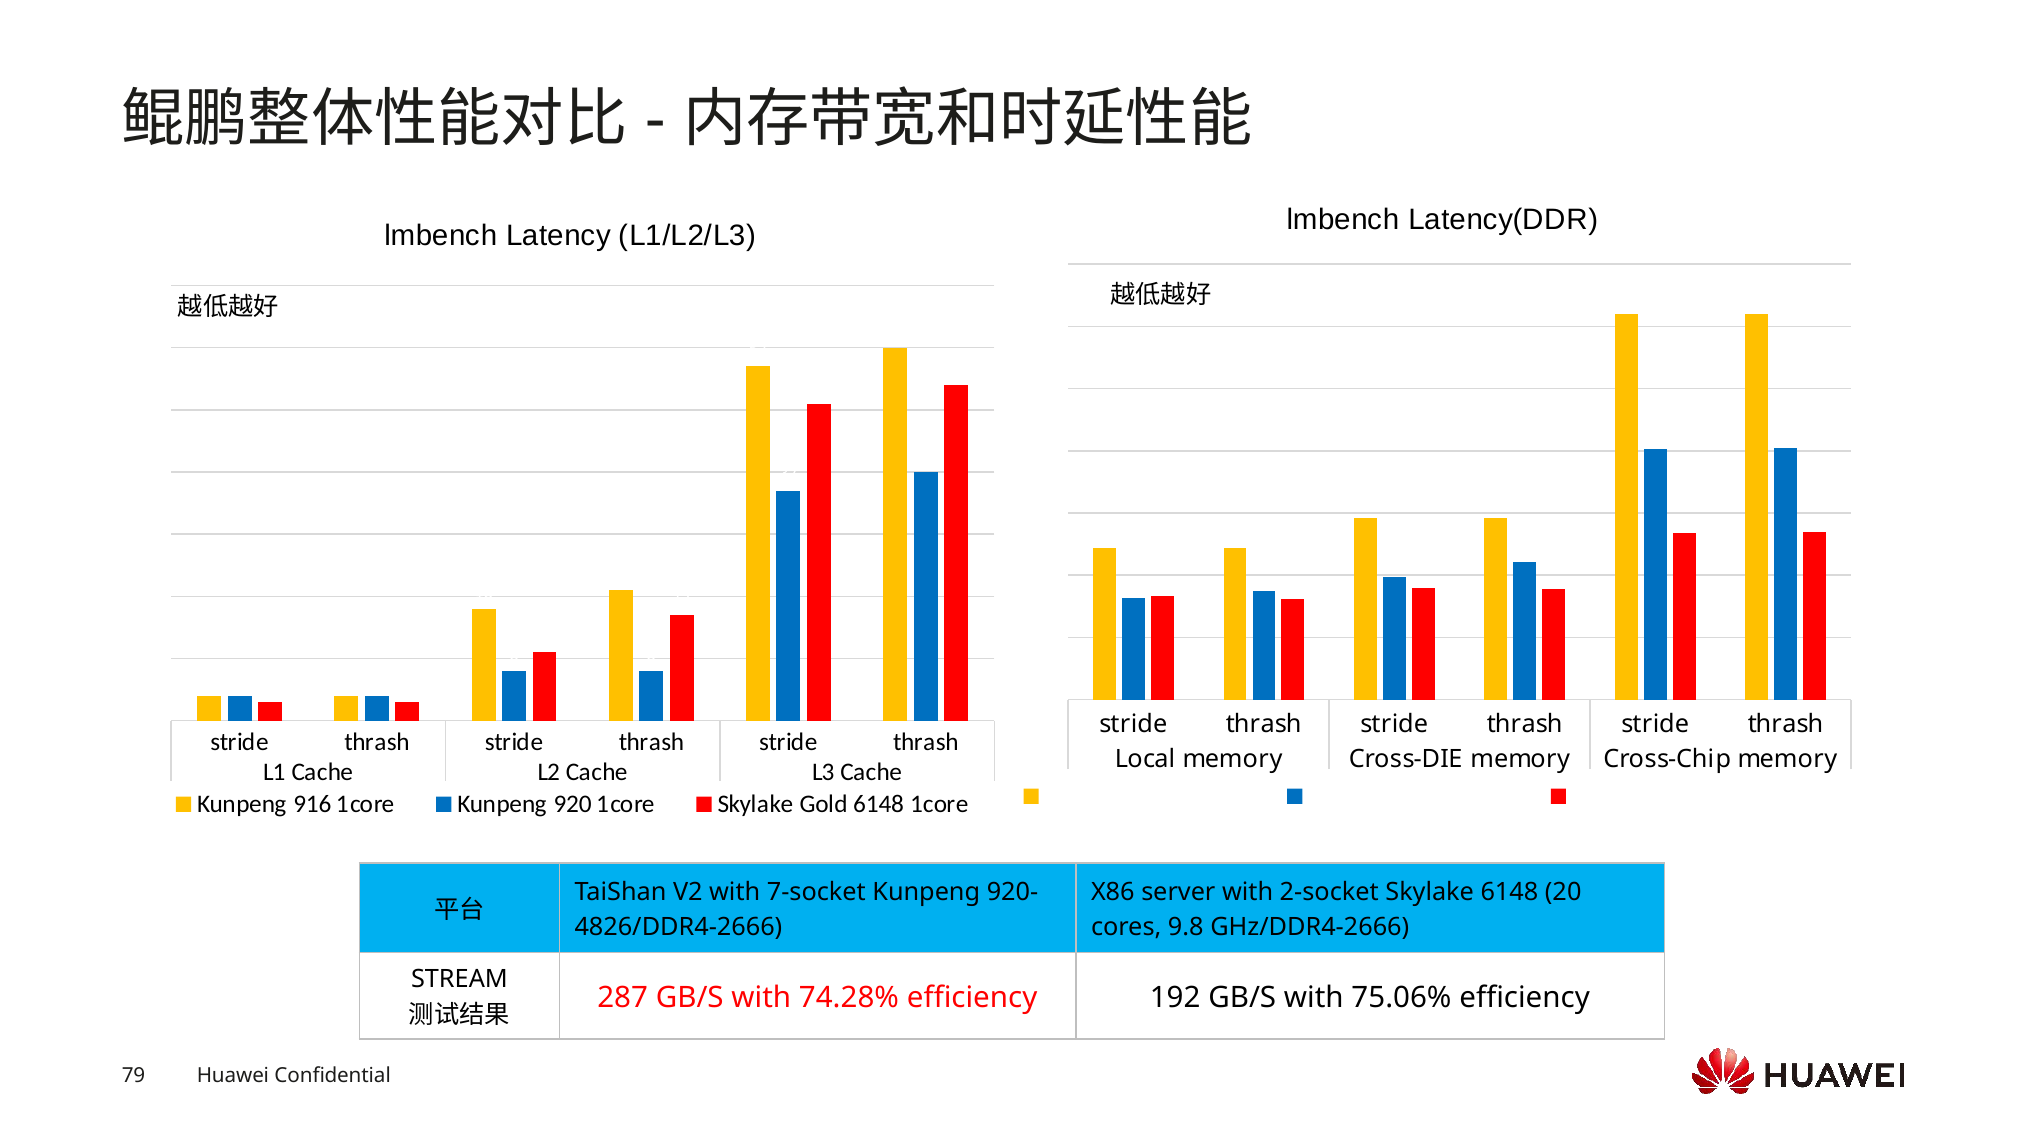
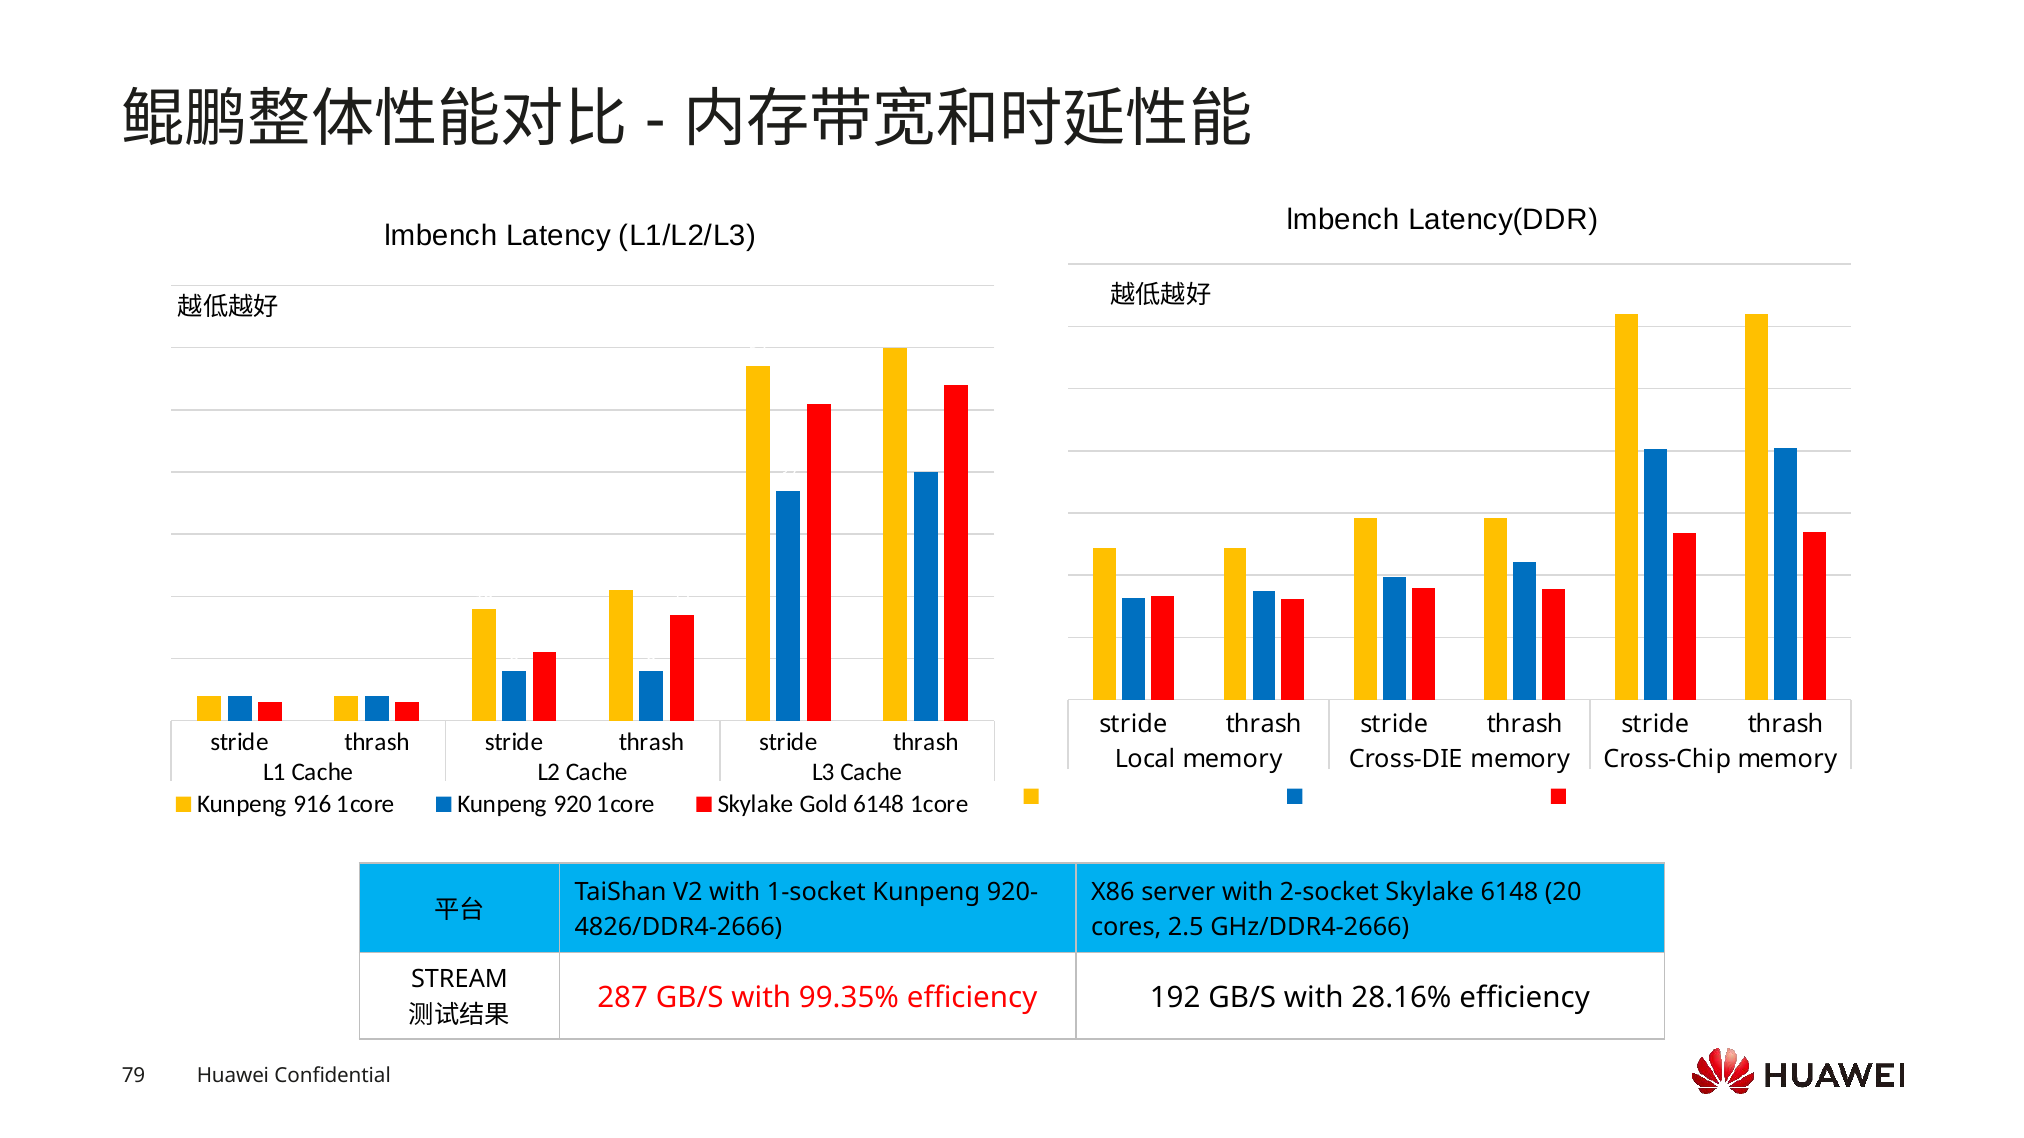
7-socket: 7-socket -> 1-socket
9.8: 9.8 -> 2.5
74.28%: 74.28% -> 99.35%
75.06%: 75.06% -> 28.16%
